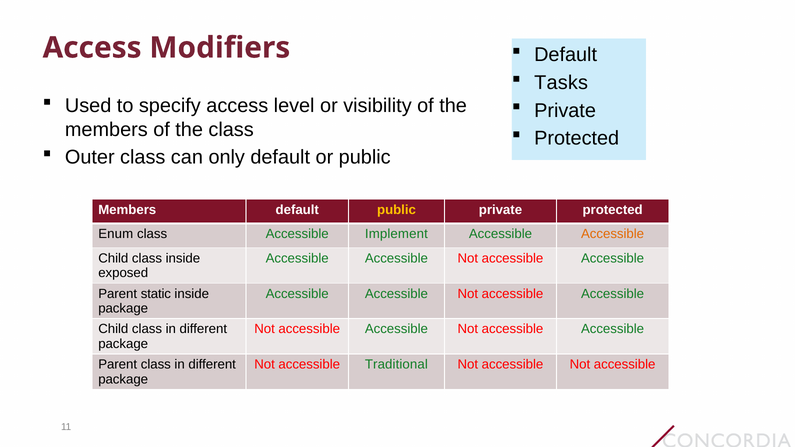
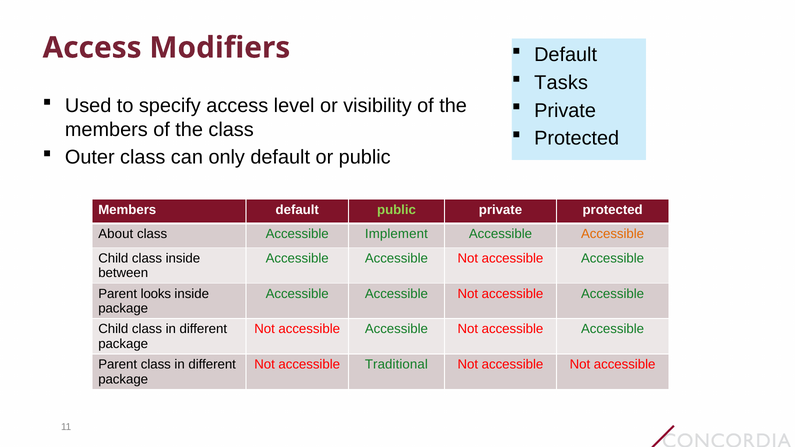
public at (396, 210) colour: yellow -> light green
Enum: Enum -> About
exposed: exposed -> between
static: static -> looks
